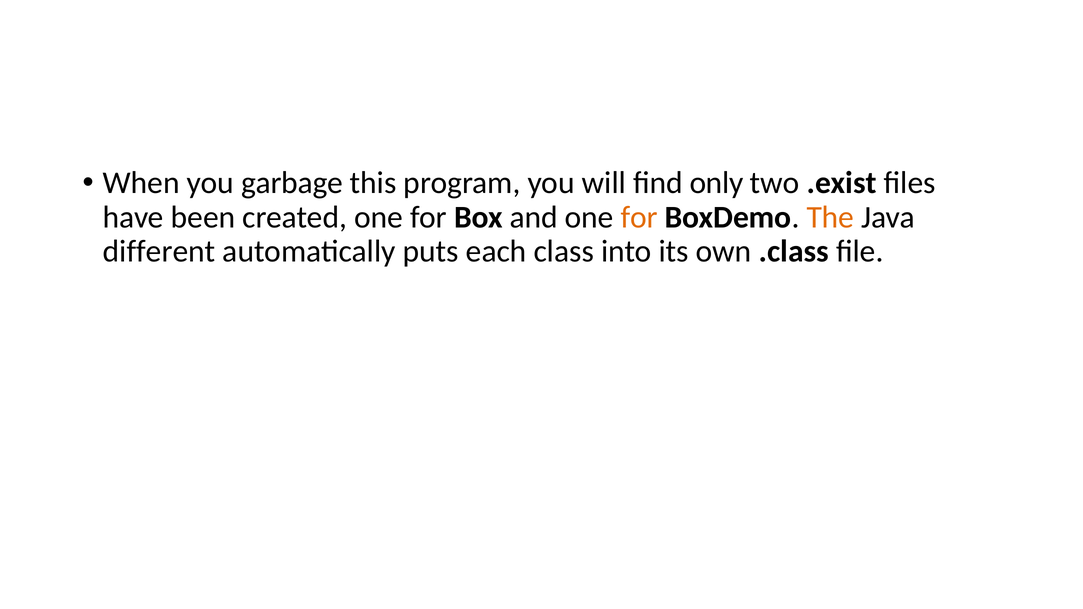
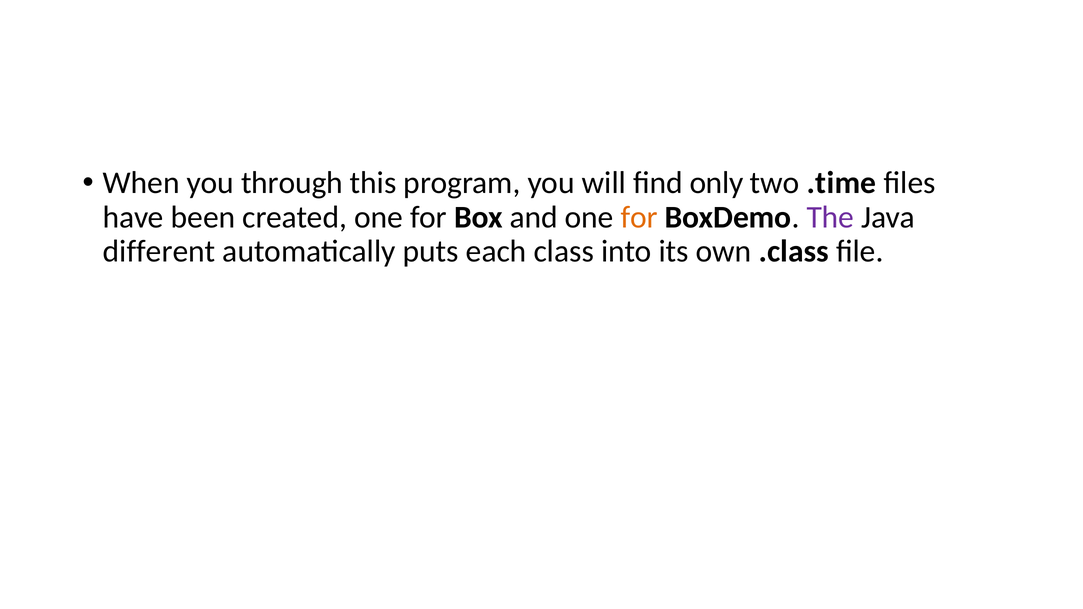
garbage: garbage -> through
.exist: .exist -> .time
The colour: orange -> purple
